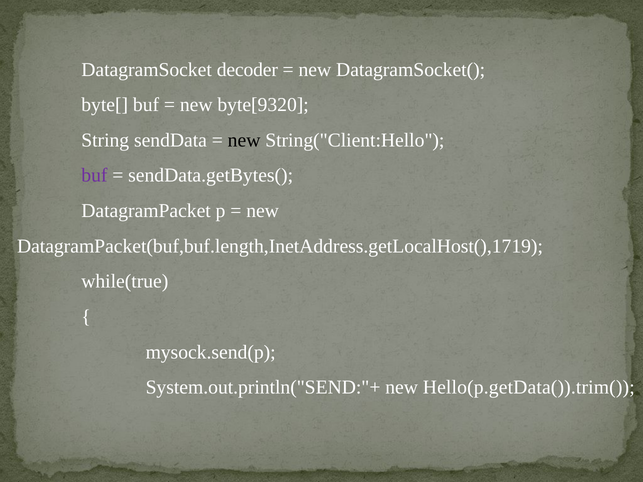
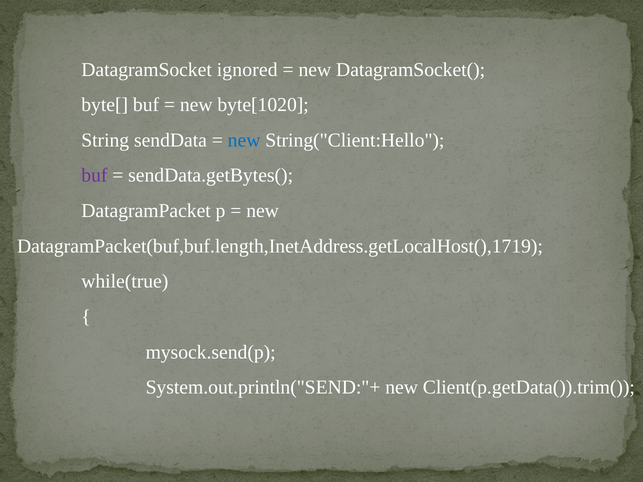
decoder: decoder -> ignored
byte[9320: byte[9320 -> byte[1020
new at (244, 140) colour: black -> blue
Hello(p.getData()).trim(: Hello(p.getData()).trim( -> Client(p.getData()).trim(
